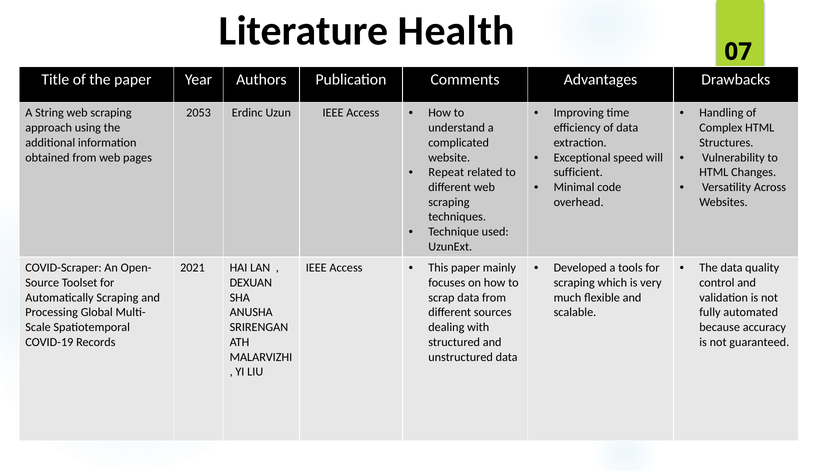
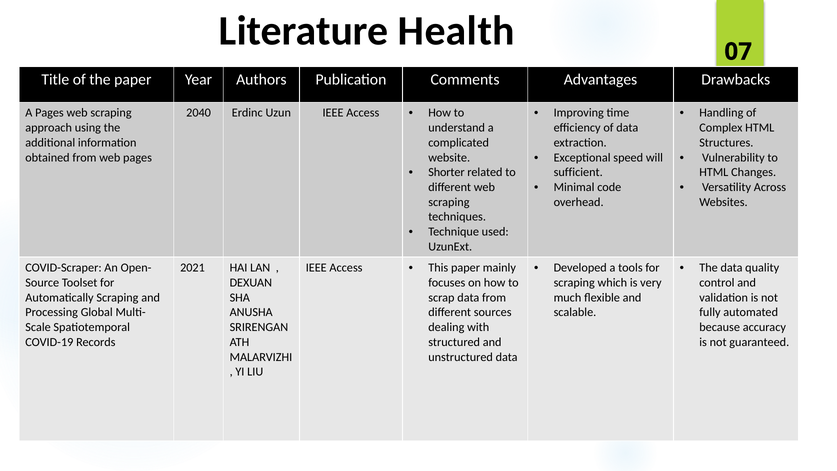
A String: String -> Pages
2053: 2053 -> 2040
Repeat: Repeat -> Shorter
